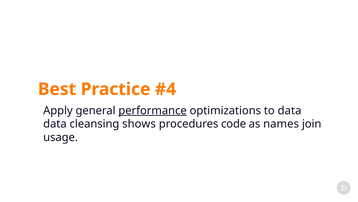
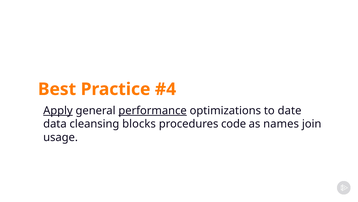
Apply underline: none -> present
to data: data -> date
shows: shows -> blocks
